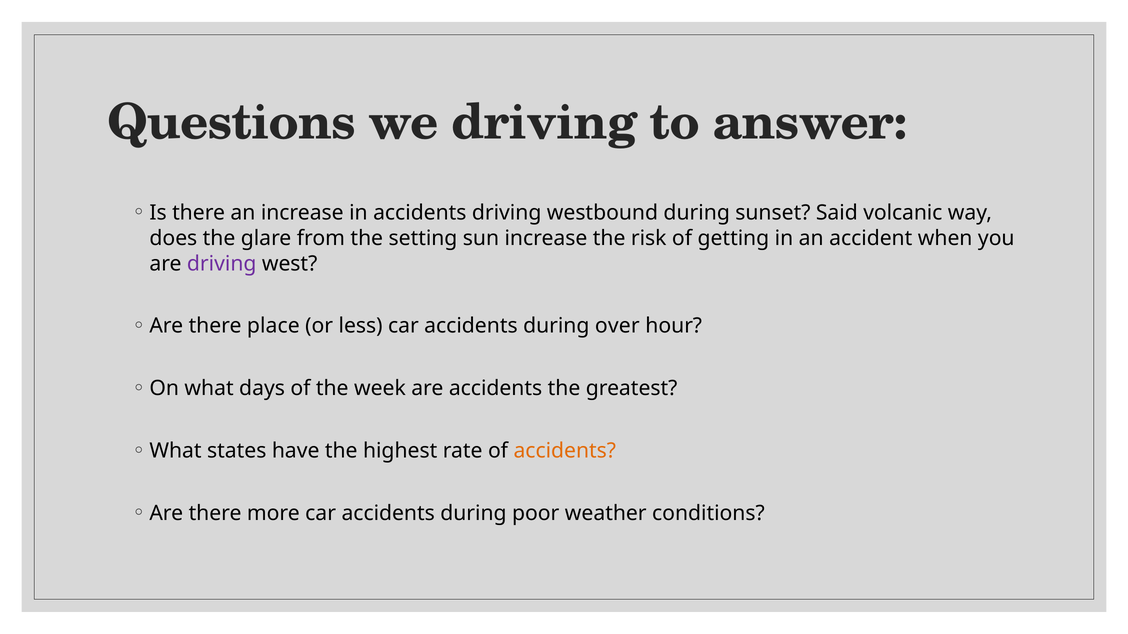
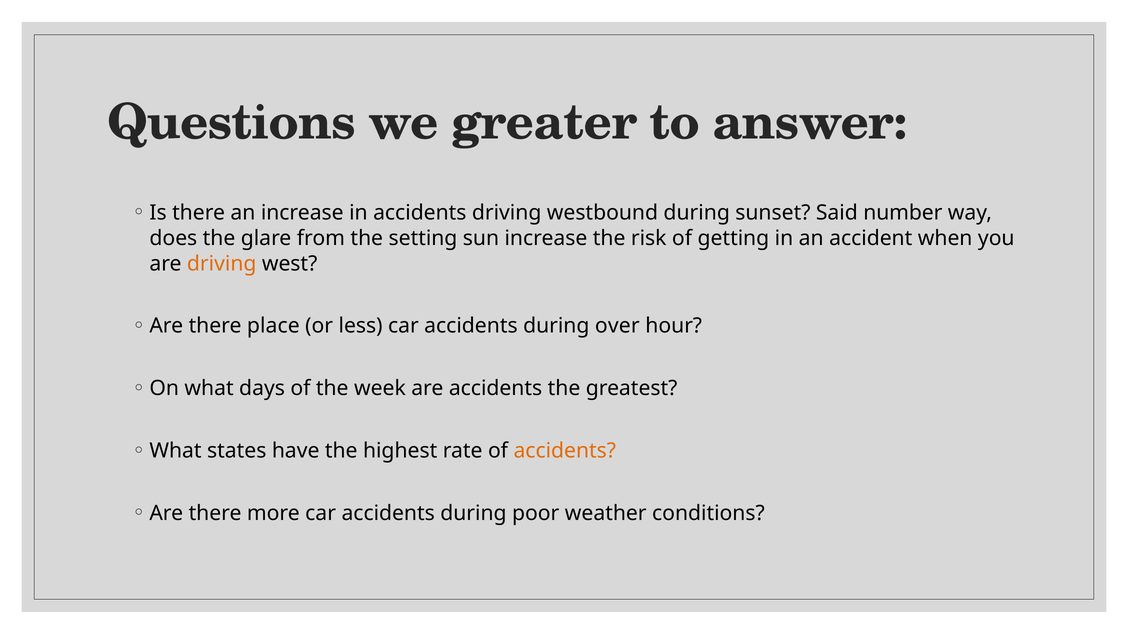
we driving: driving -> greater
volcanic: volcanic -> number
driving at (222, 264) colour: purple -> orange
